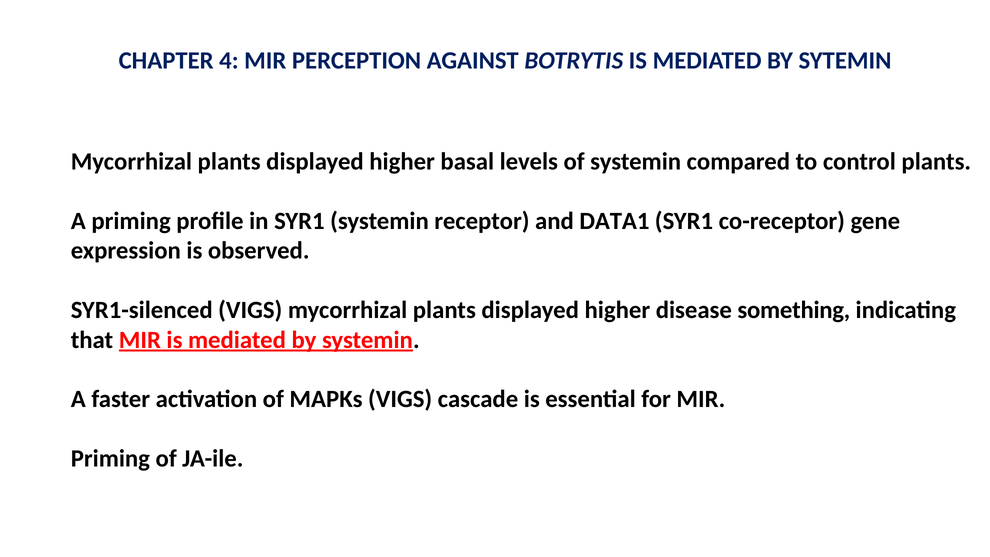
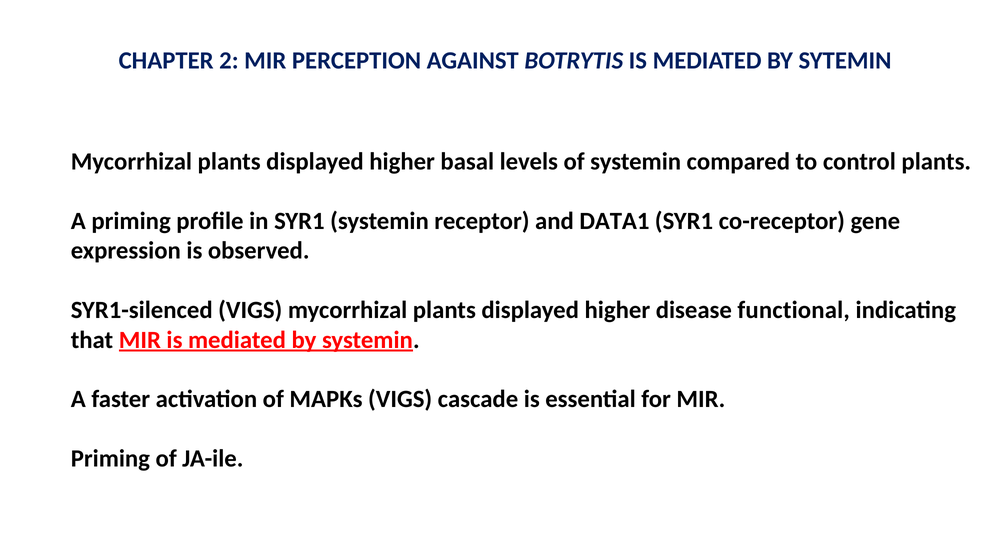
4: 4 -> 2
something: something -> functional
